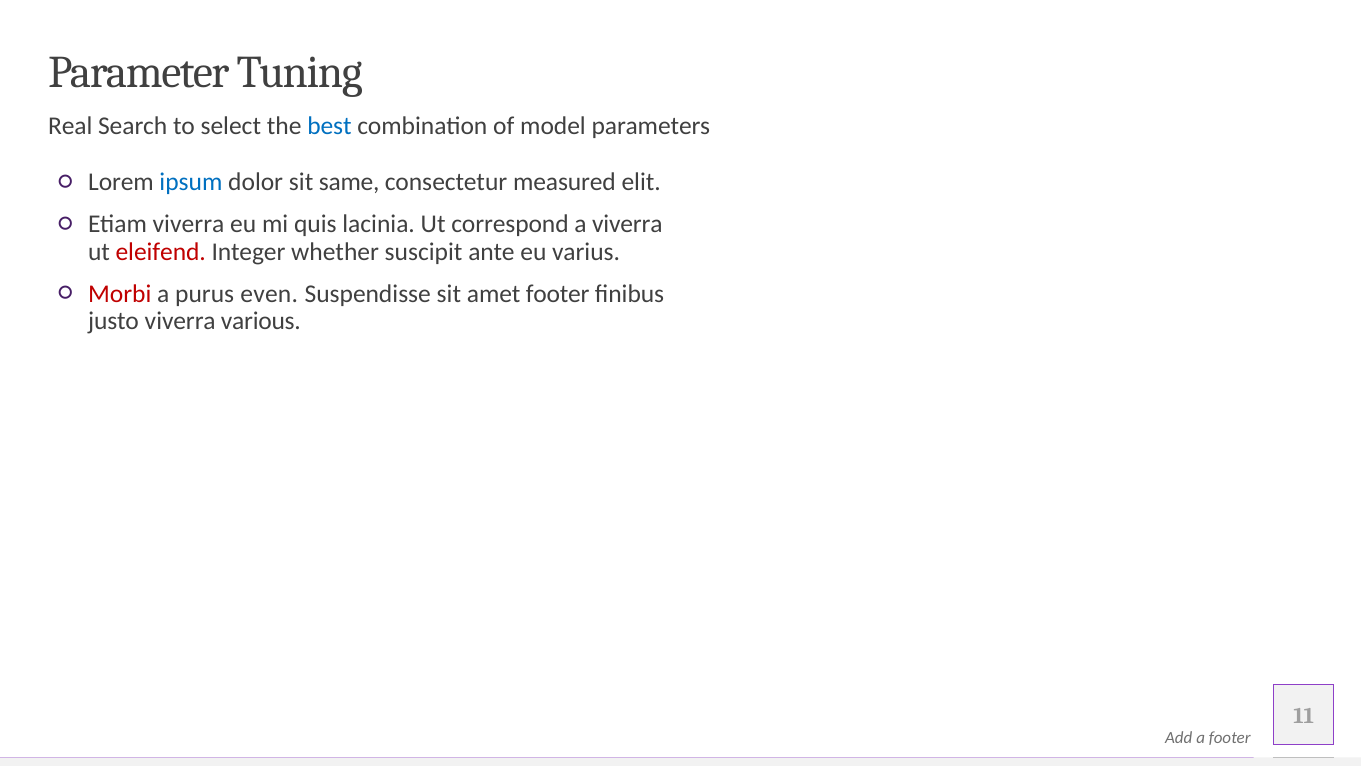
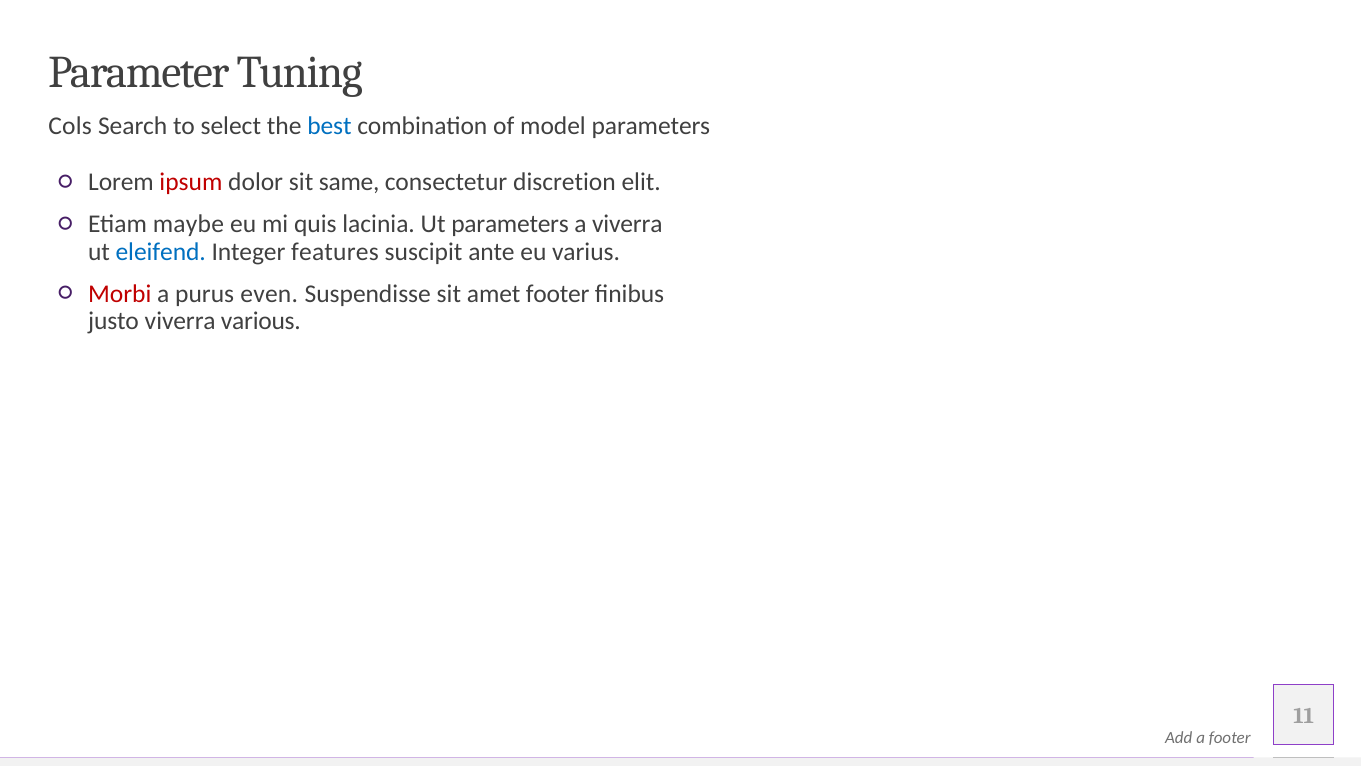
Real: Real -> Cols
ipsum colour: blue -> red
measured: measured -> discretion
Etiam viverra: viverra -> maybe
Ut correspond: correspond -> parameters
eleifend colour: red -> blue
whether: whether -> features
